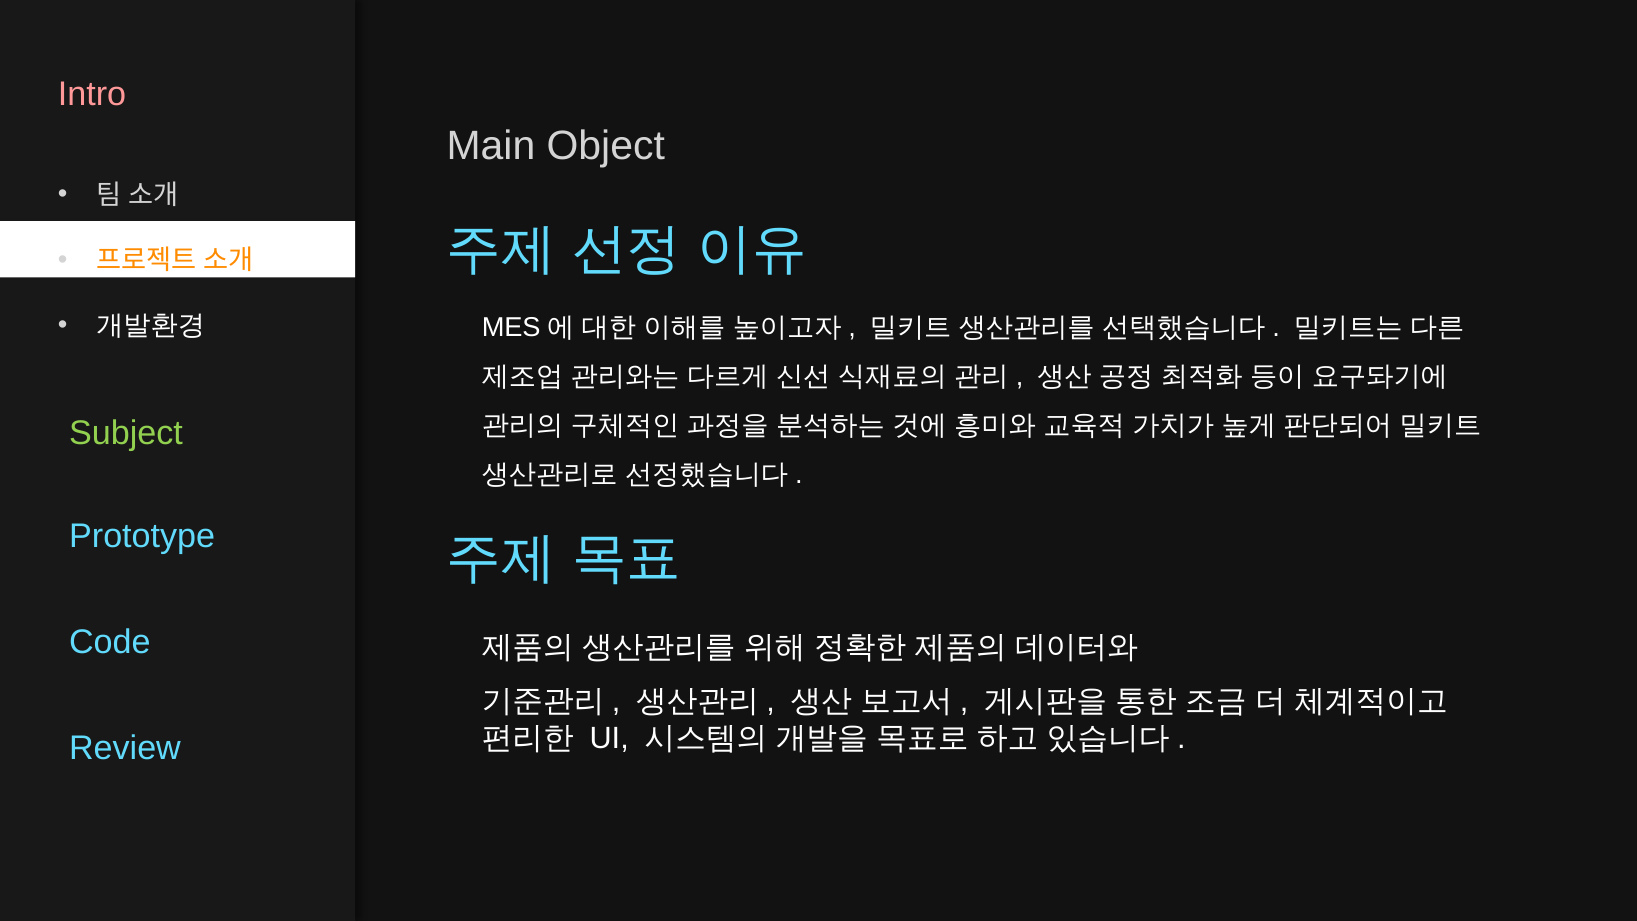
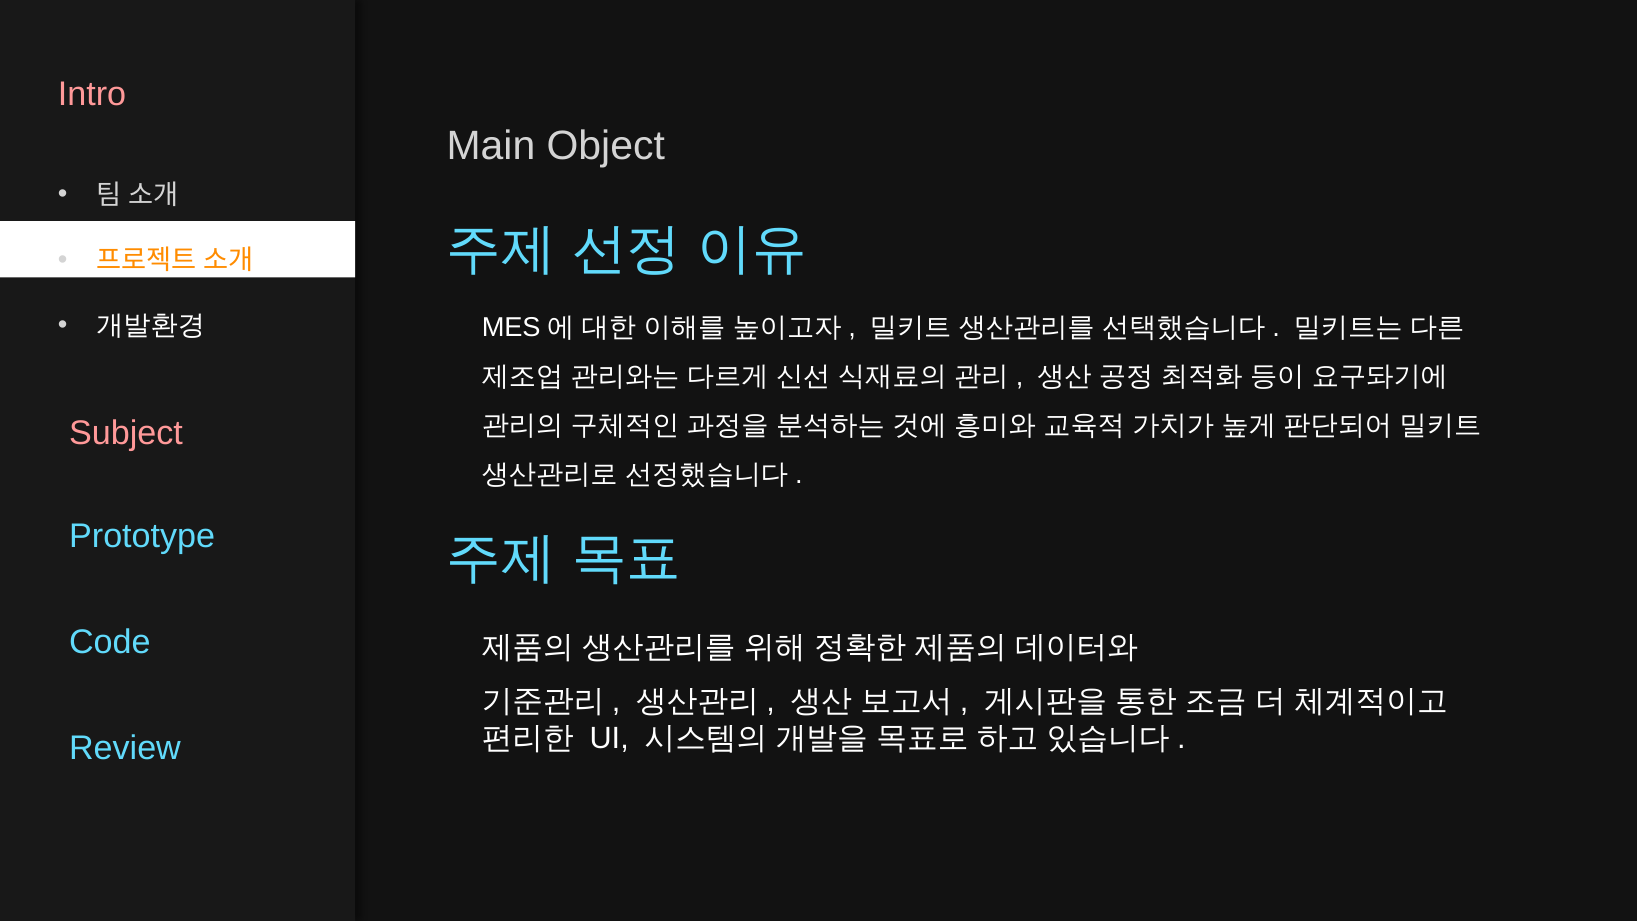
Subject colour: light green -> pink
